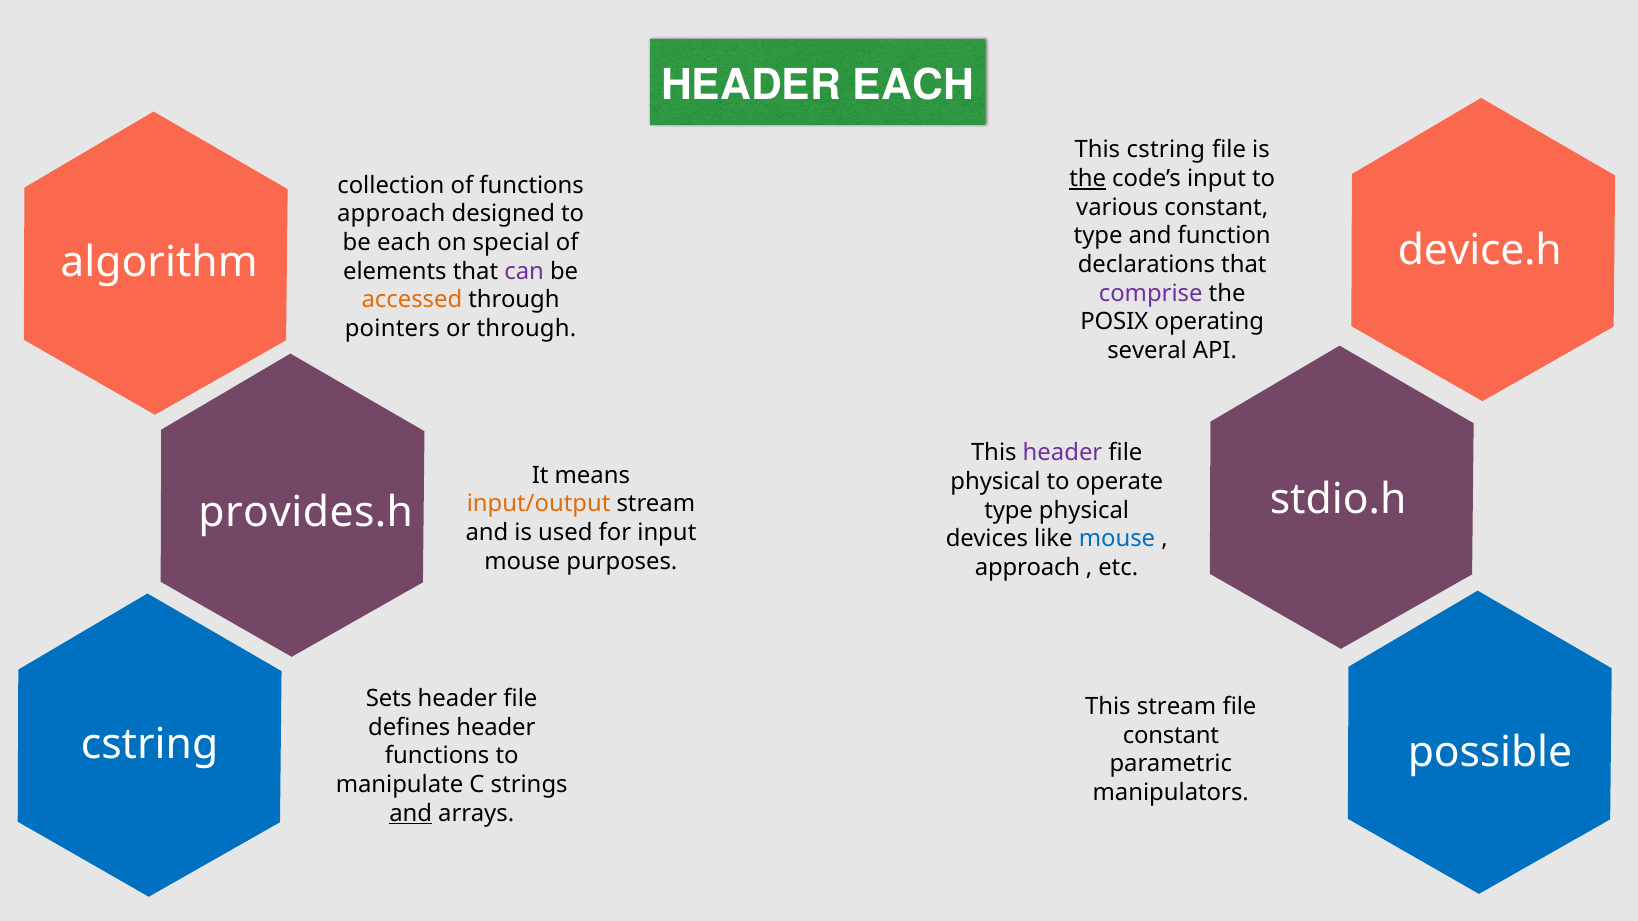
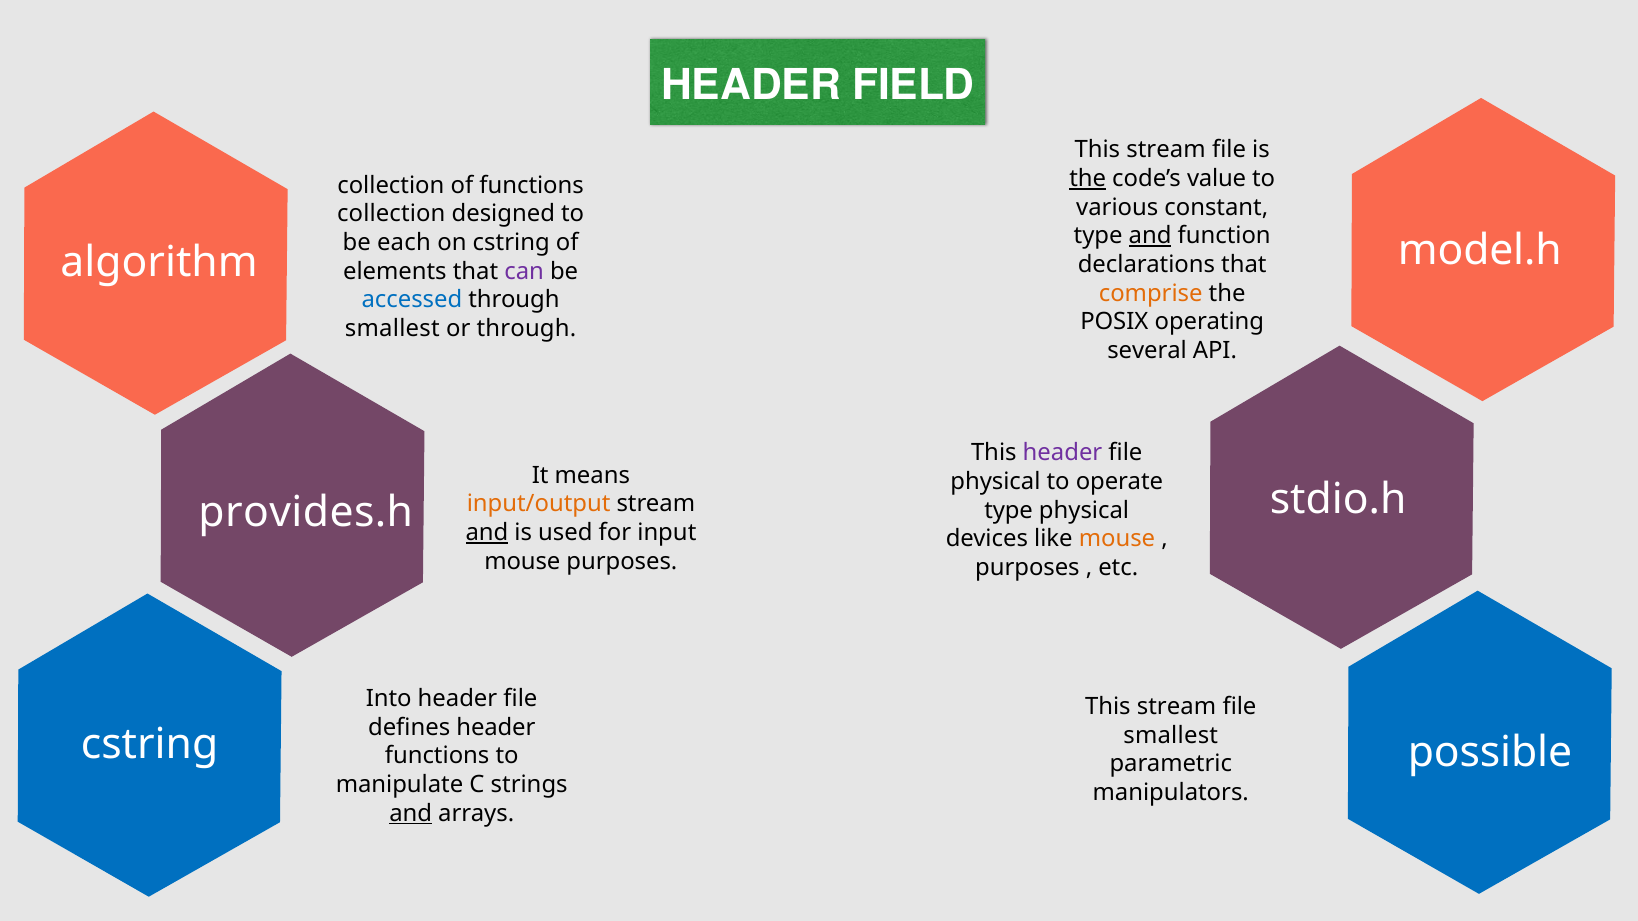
HEADER EACH: EACH -> FIELD
cstring at (1166, 150): cstring -> stream
code’s input: input -> value
approach at (391, 214): approach -> collection
and at (1150, 236) underline: none -> present
on special: special -> cstring
device.h: device.h -> model.h
comprise colour: purple -> orange
accessed colour: orange -> blue
pointers at (392, 329): pointers -> smallest
and at (487, 533) underline: none -> present
mouse at (1117, 539) colour: blue -> orange
approach at (1028, 568): approach -> purposes
Sets: Sets -> Into
constant at (1171, 736): constant -> smallest
